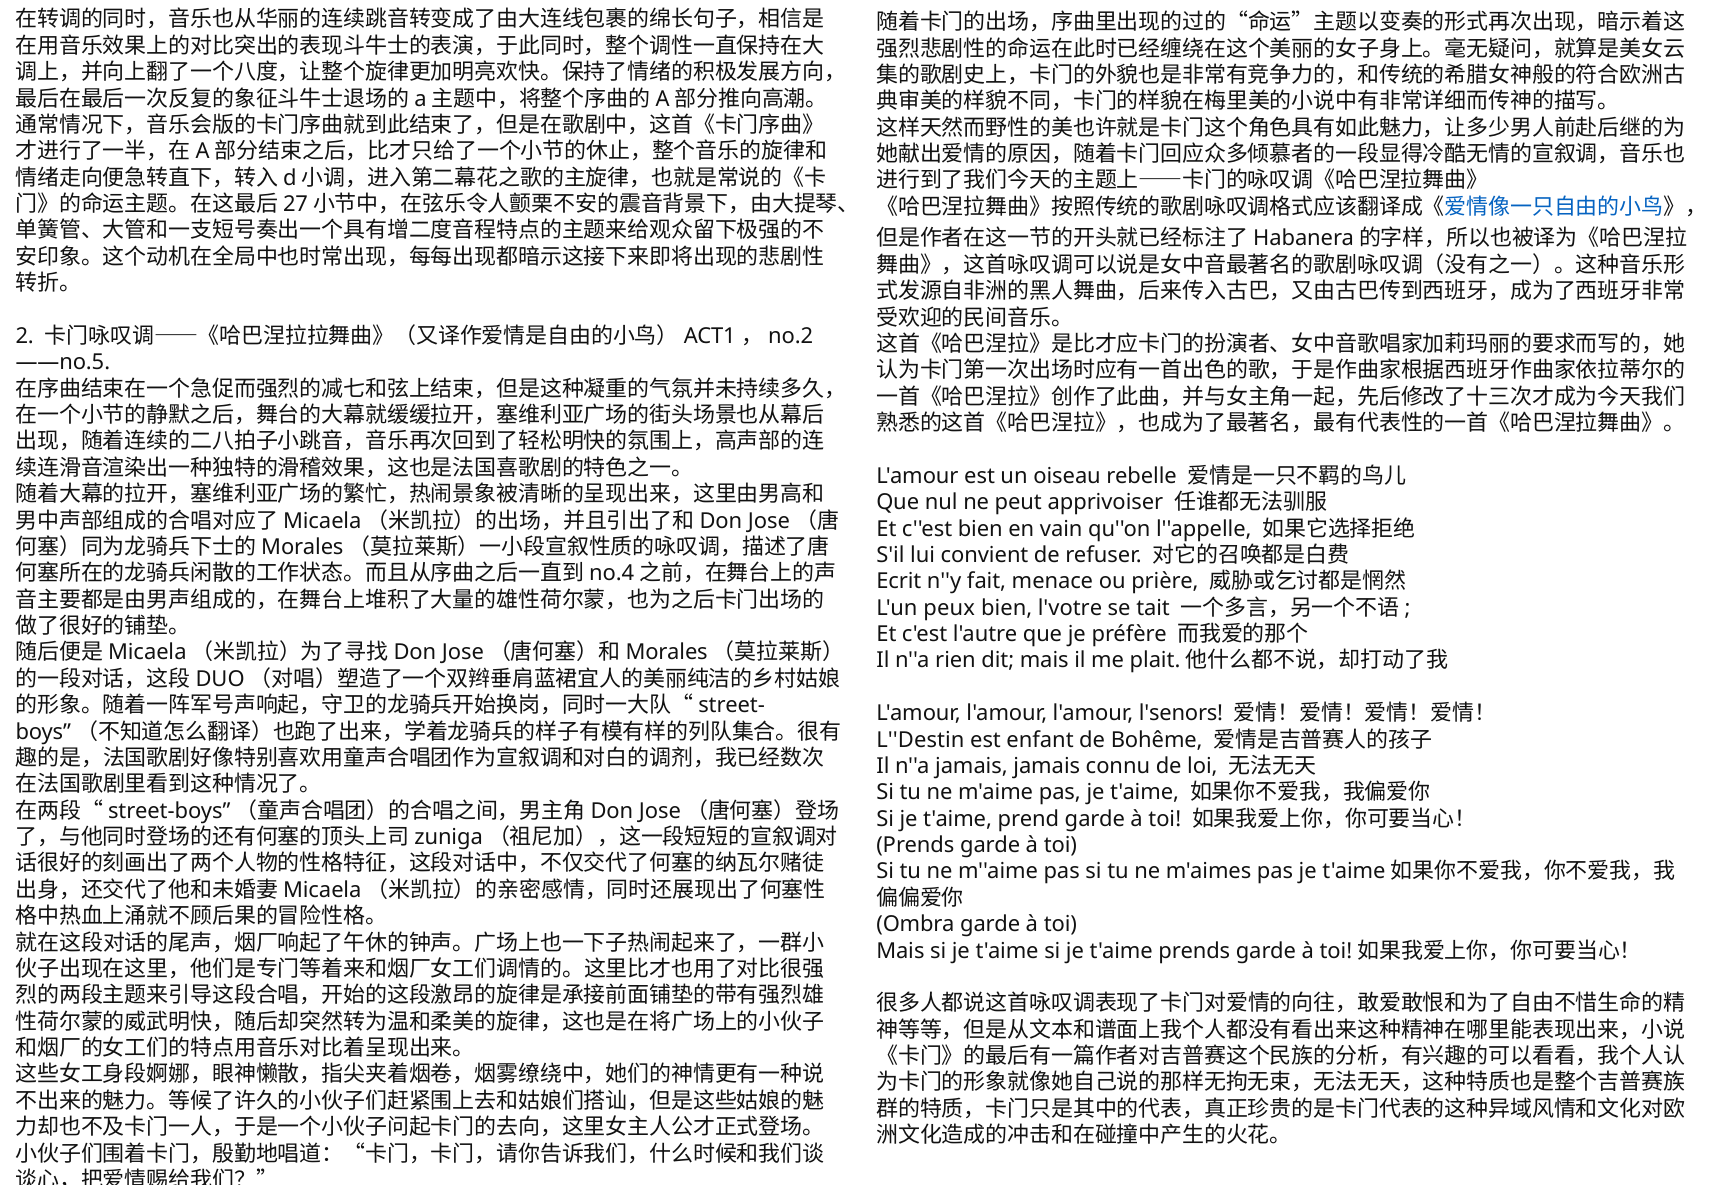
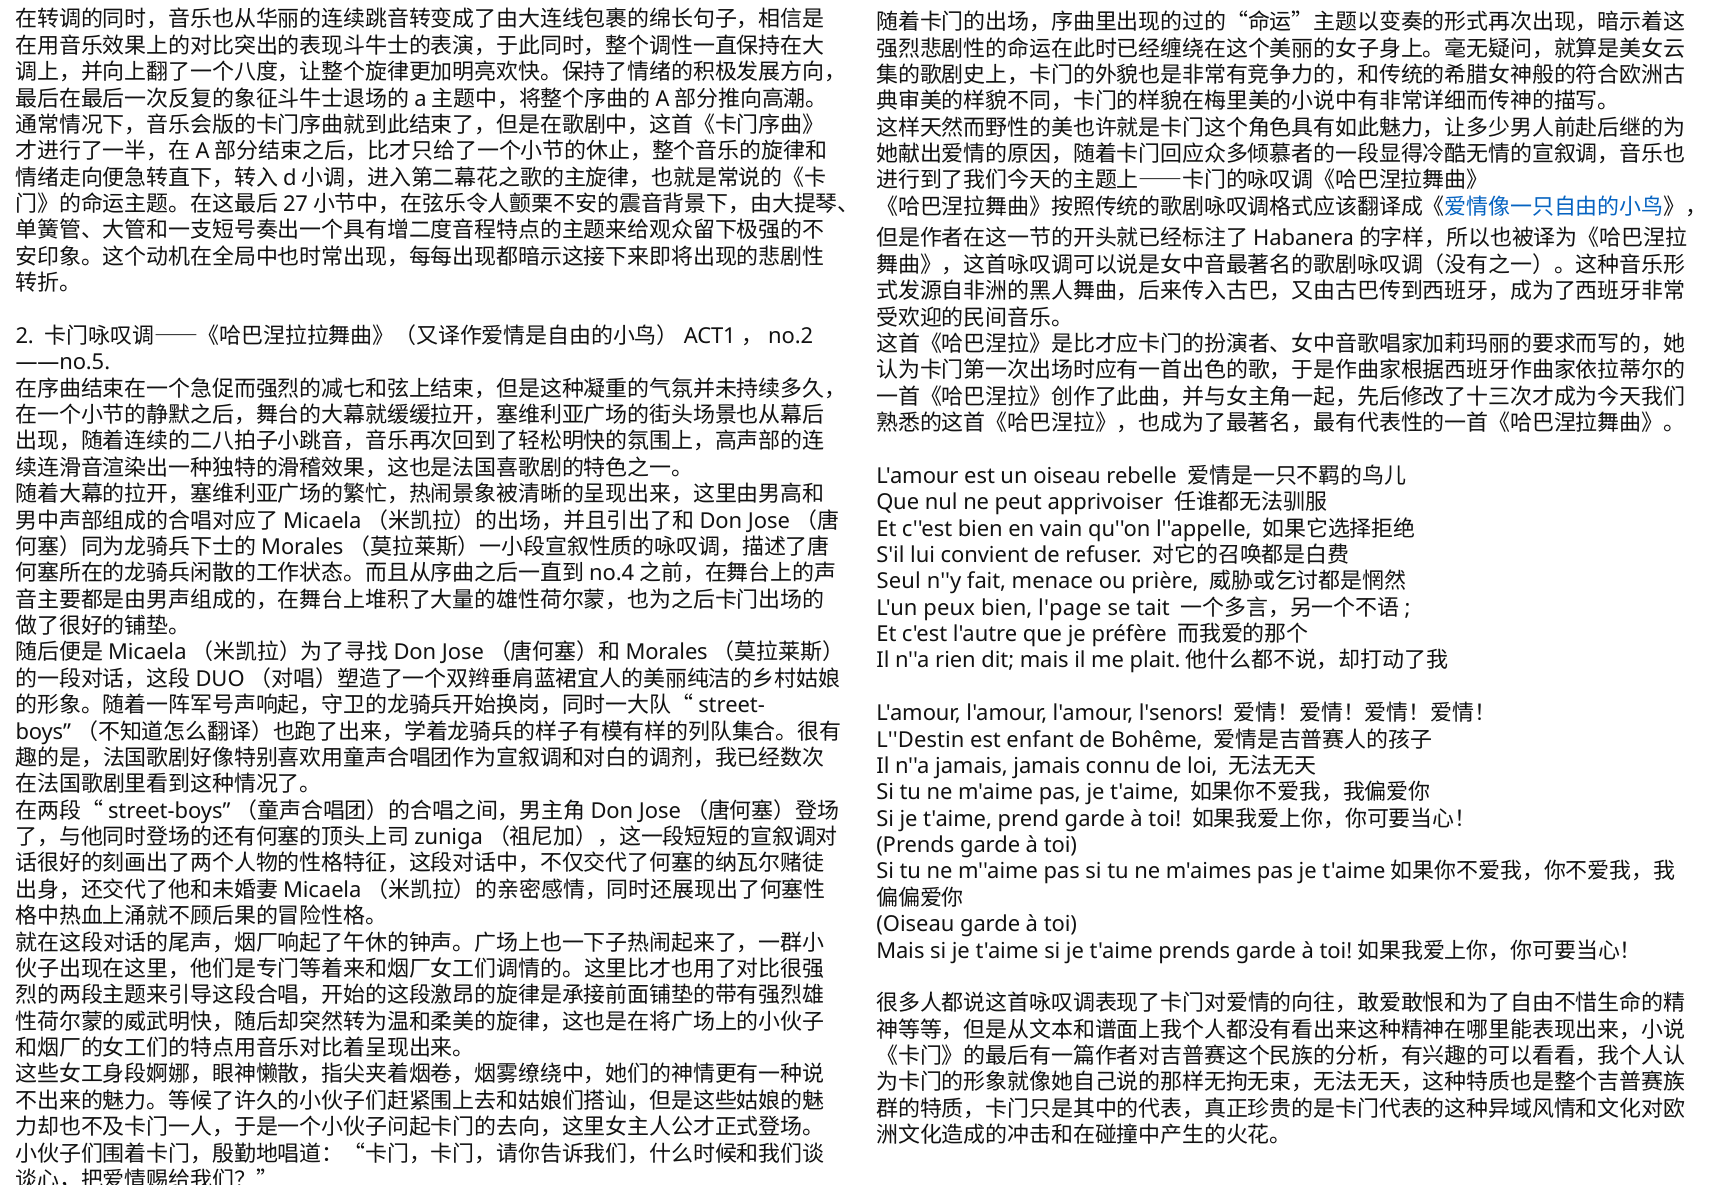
Ecrit: Ecrit -> Seul
l'votre: l'votre -> l'page
Ombra at (915, 925): Ombra -> Oiseau
